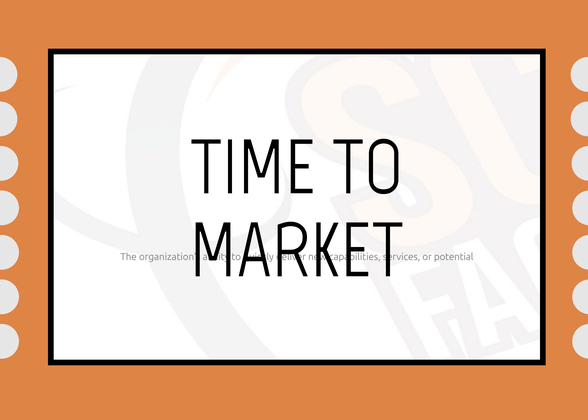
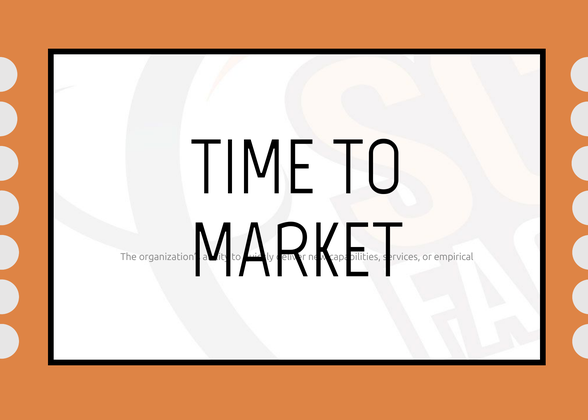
potential: potential -> empirical
